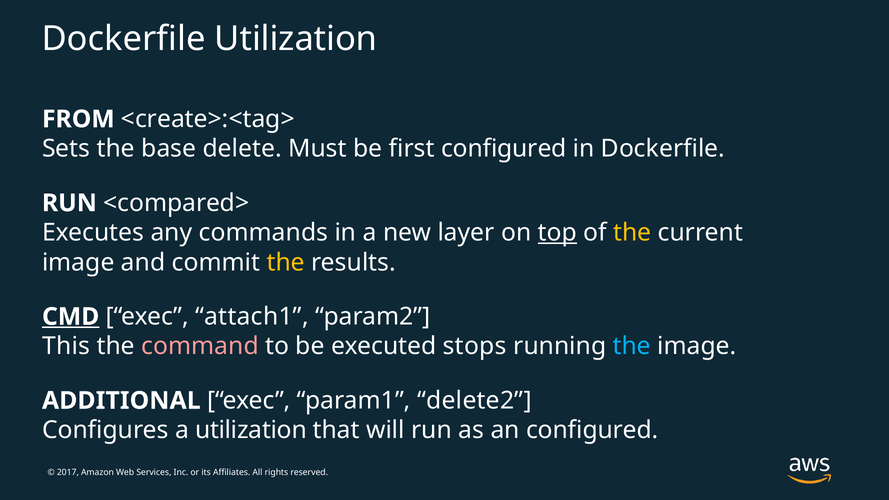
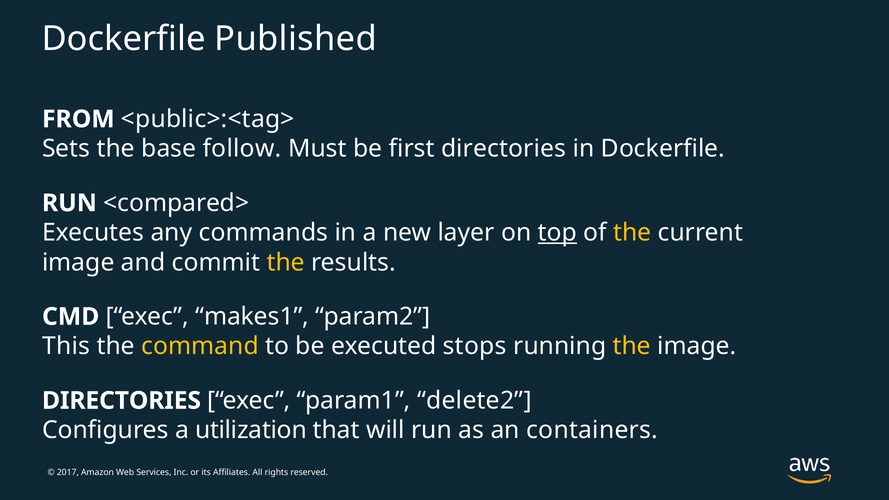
Dockerfile Utilization: Utilization -> Published
<create>:<tag>: <create>:<tag> -> <public>:<tag>
delete: delete -> follow
first configured: configured -> directories
CMD underline: present -> none
attach1: attach1 -> makes1
command colour: pink -> yellow
the at (632, 346) colour: light blue -> yellow
ADDITIONAL at (121, 401): ADDITIONAL -> DIRECTORIES
an configured: configured -> containers
